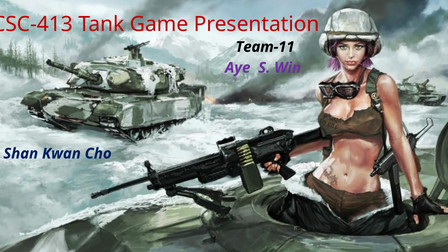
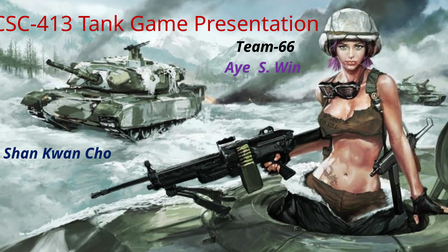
Team-11: Team-11 -> Team-66
